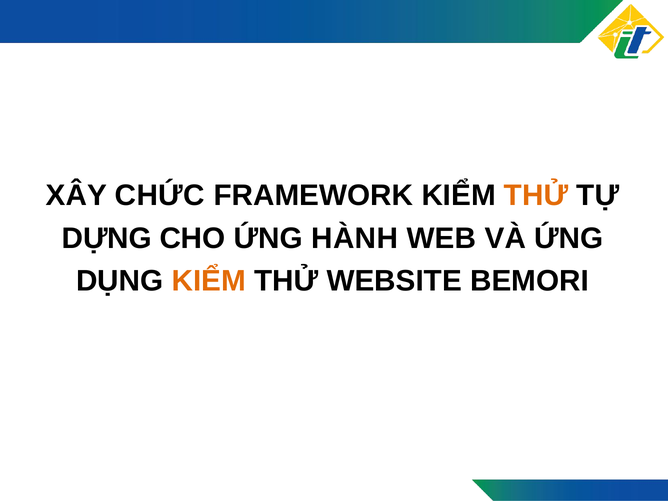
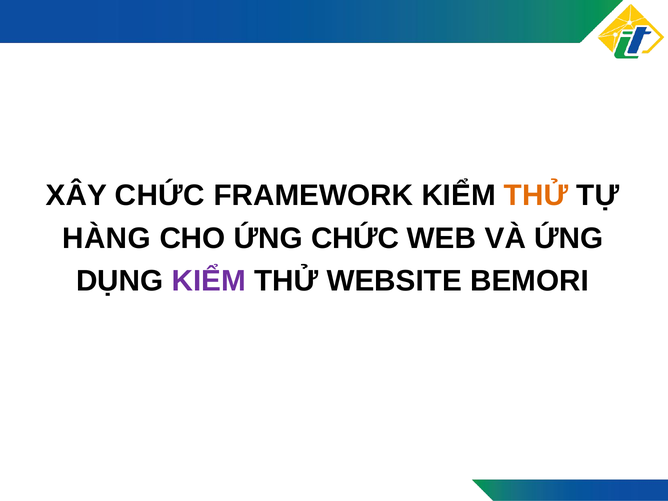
DỰNG: DỰNG -> HÀNG
ỨNG HÀNH: HÀNH -> CHỨC
KIỂM at (209, 281) colour: orange -> purple
